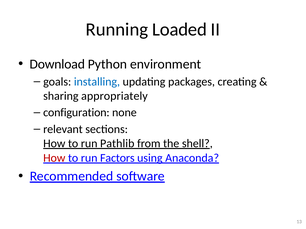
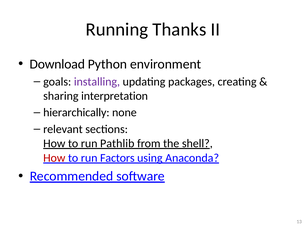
Loaded: Loaded -> Thanks
installing colour: blue -> purple
appropriately: appropriately -> interpretation
configuration: configuration -> hierarchically
